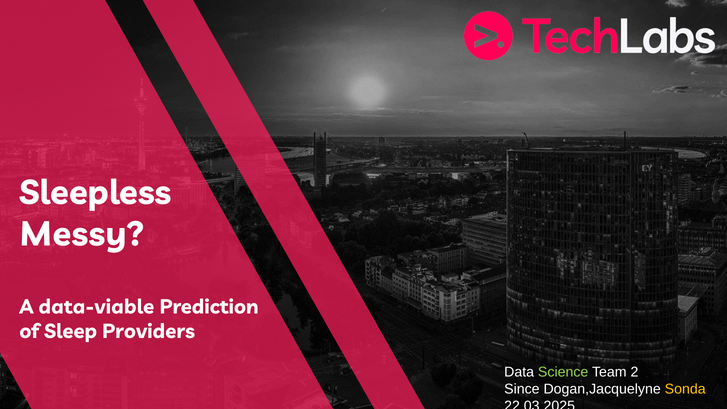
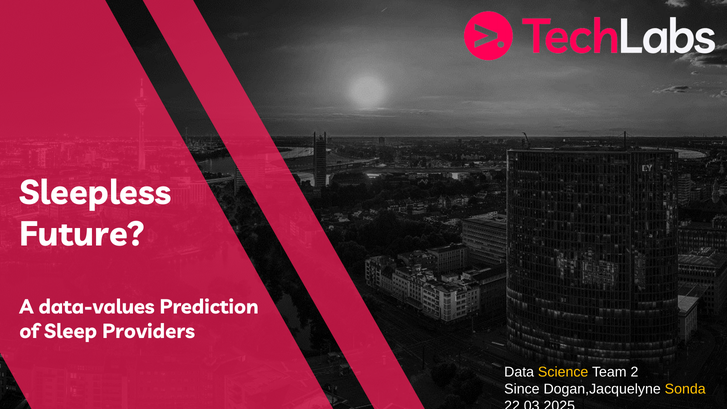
Messy: Messy -> Future
data-viable: data-viable -> data-values
Science colour: light green -> yellow
